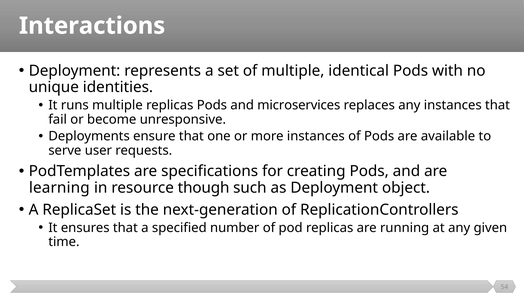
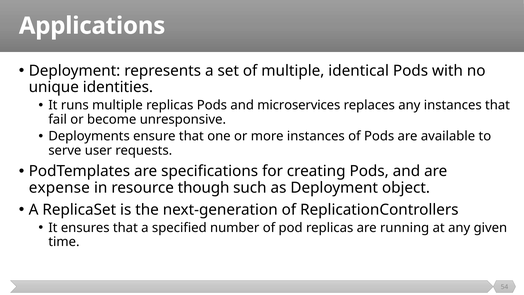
Interactions: Interactions -> Applications
learning: learning -> expense
